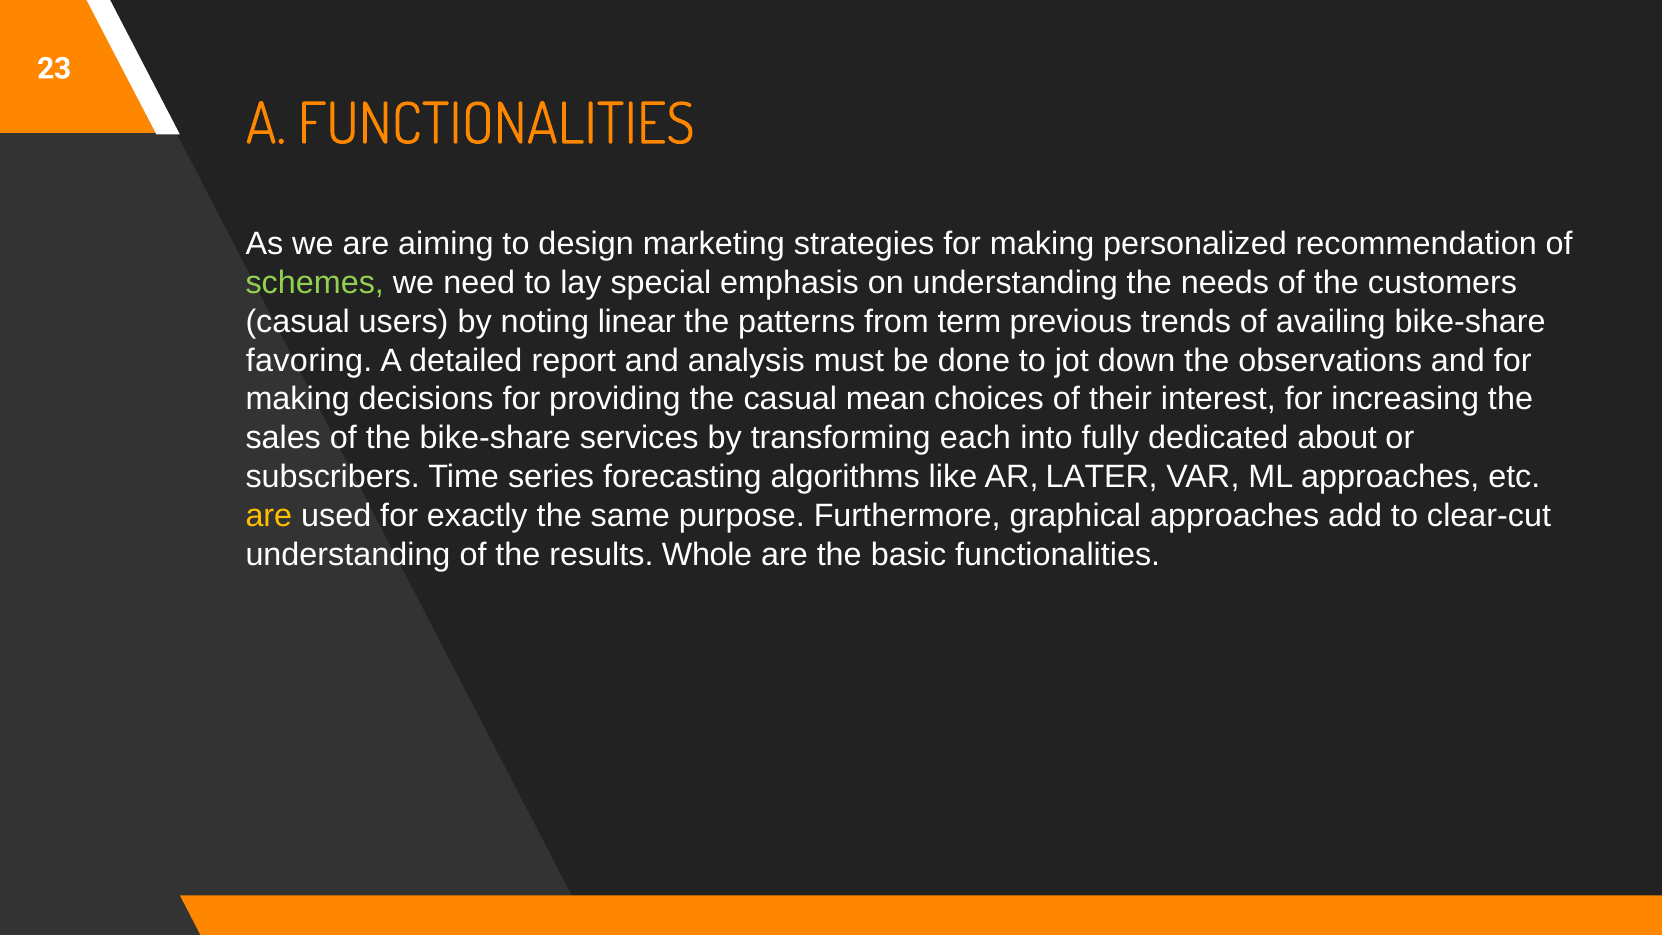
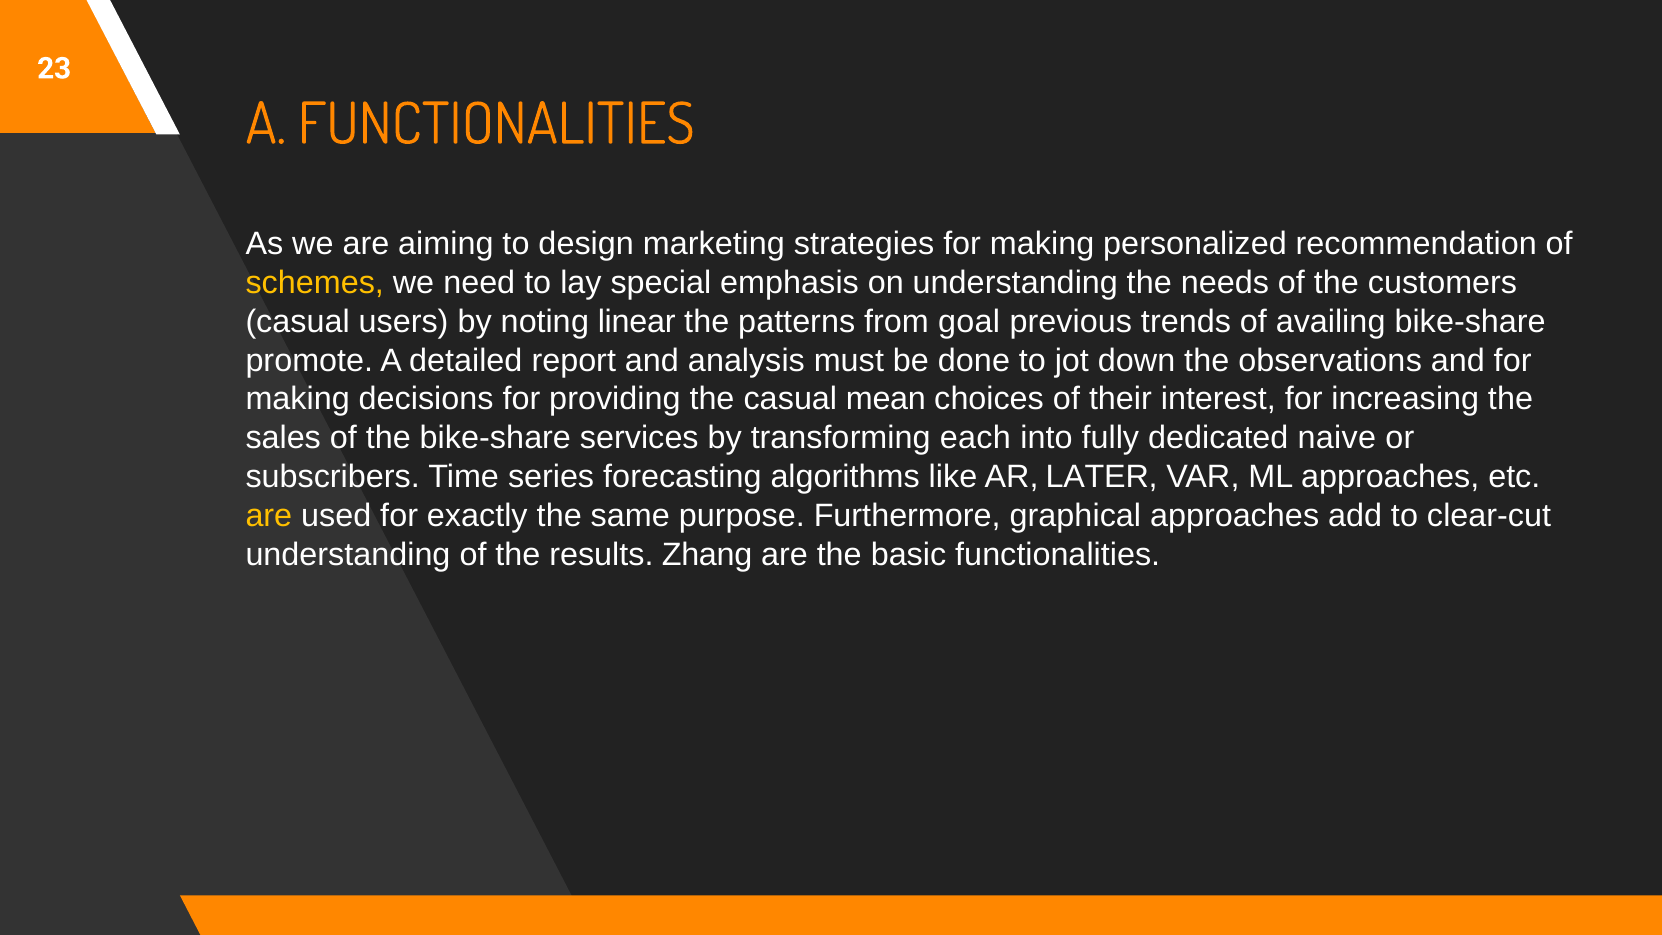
schemes colour: light green -> yellow
term: term -> goal
favoring: favoring -> promote
about: about -> naive
Whole: Whole -> Zhang
